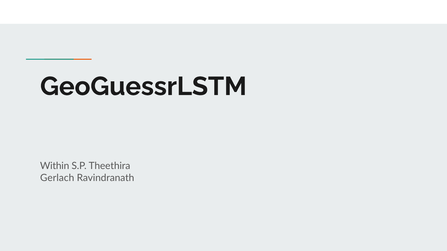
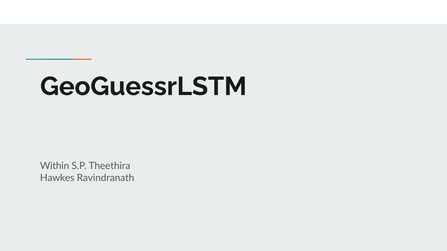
Gerlach: Gerlach -> Hawkes
